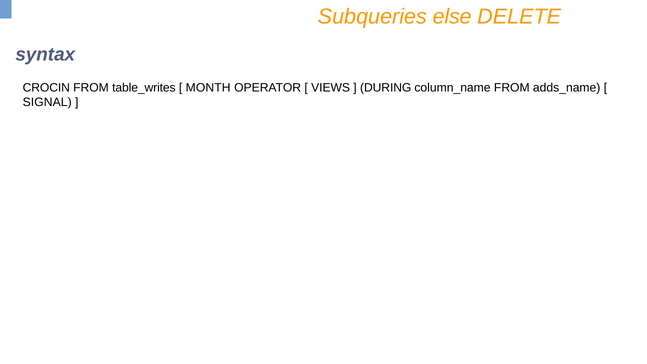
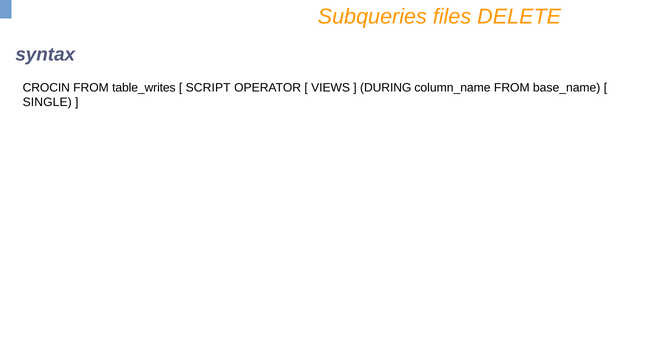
else: else -> files
MONTH: MONTH -> SCRIPT
adds_name: adds_name -> base_name
SIGNAL: SIGNAL -> SINGLE
